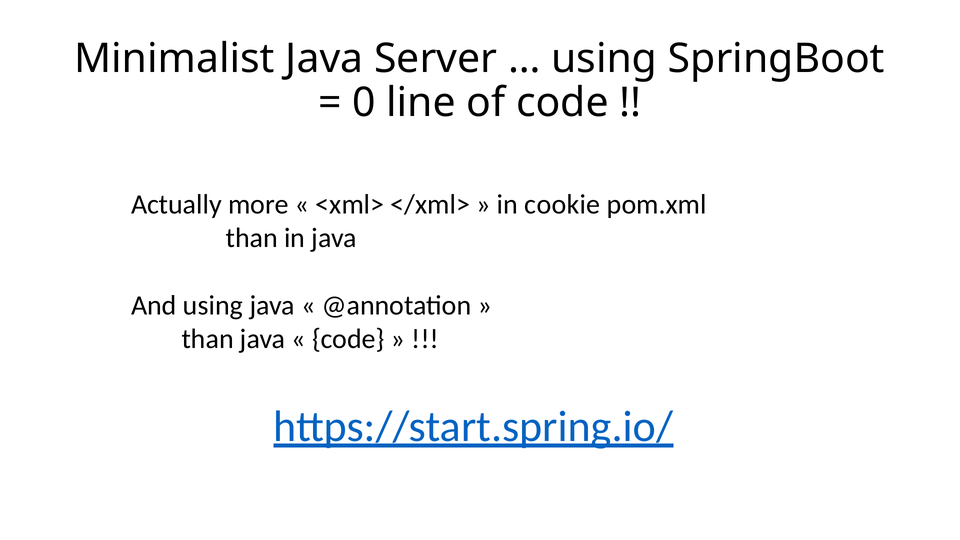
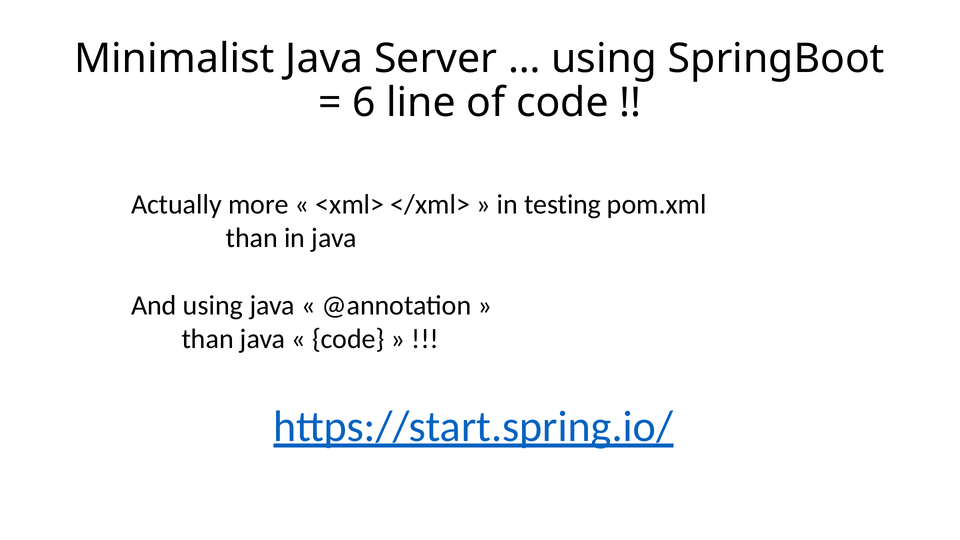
0: 0 -> 6
cookie: cookie -> testing
